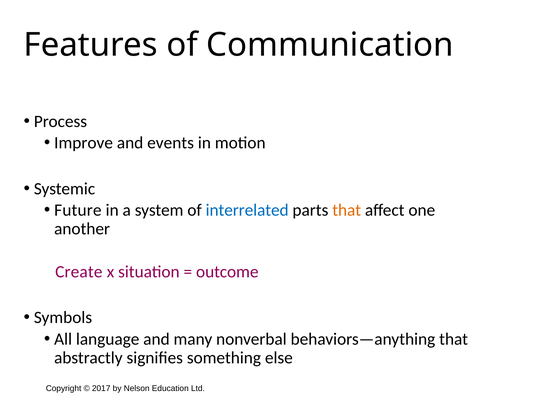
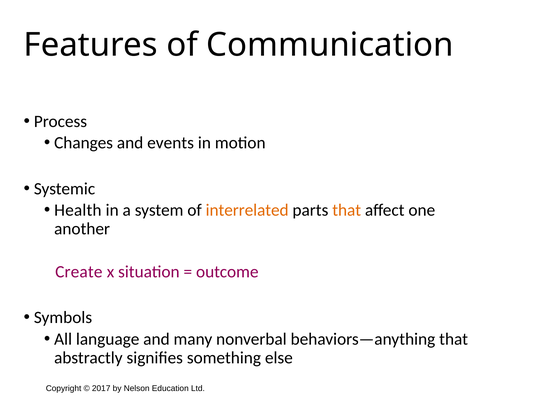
Improve: Improve -> Changes
Future: Future -> Health
interrelated colour: blue -> orange
